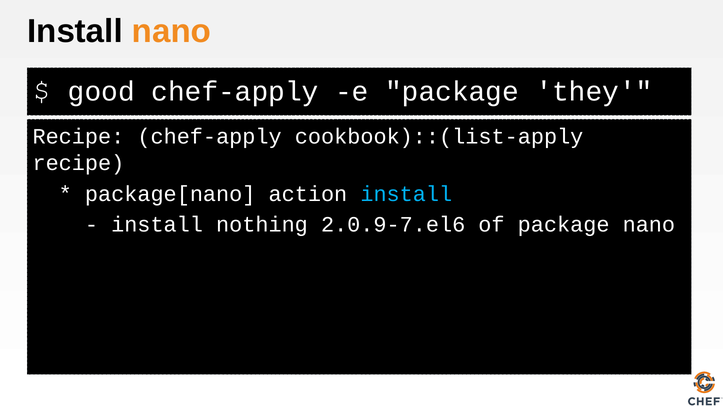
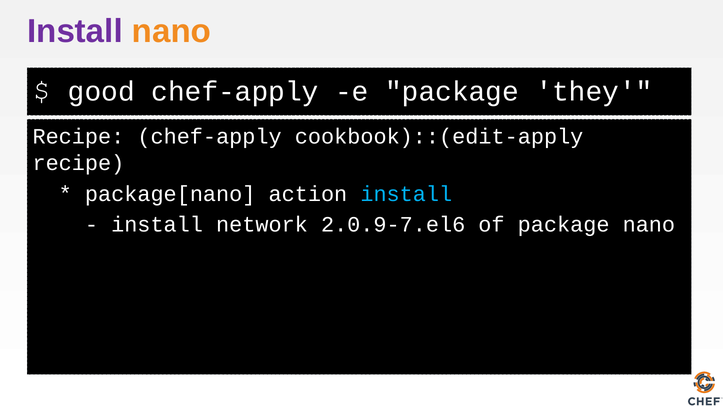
Install at (75, 31) colour: black -> purple
cookbook)::(list-apply: cookbook)::(list-apply -> cookbook)::(edit-apply
nothing: nothing -> network
